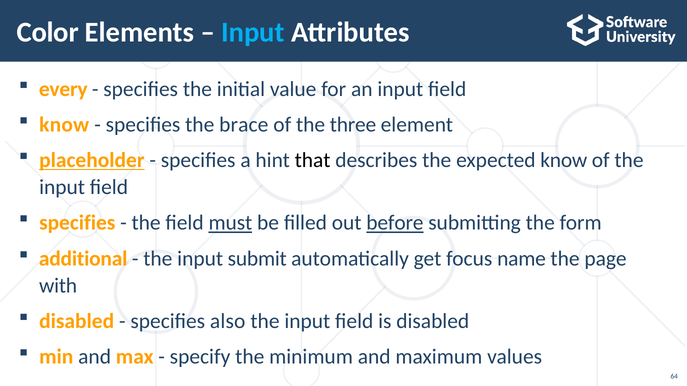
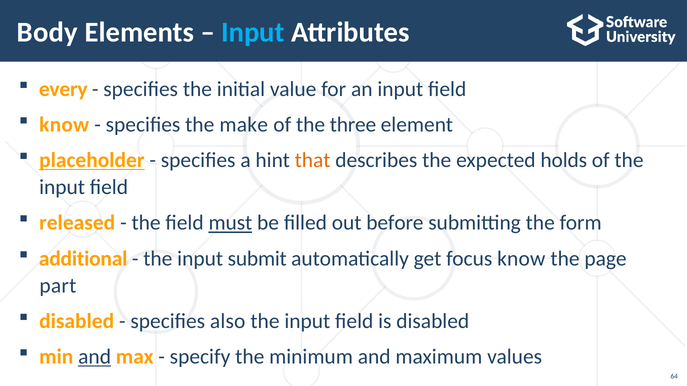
Color: Color -> Body
brace: brace -> make
that colour: black -> orange
expected know: know -> holds
specifies at (77, 223): specifies -> released
before underline: present -> none
focus name: name -> know
with: with -> part
and at (95, 357) underline: none -> present
